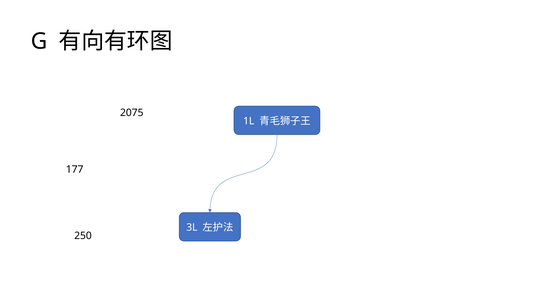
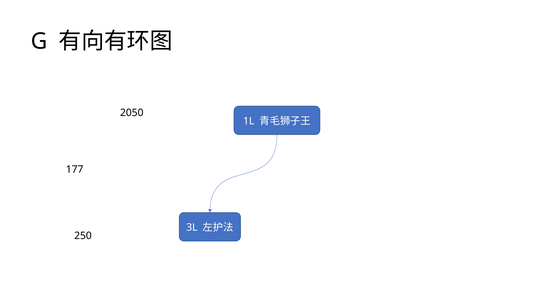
2075: 2075 -> 2050
